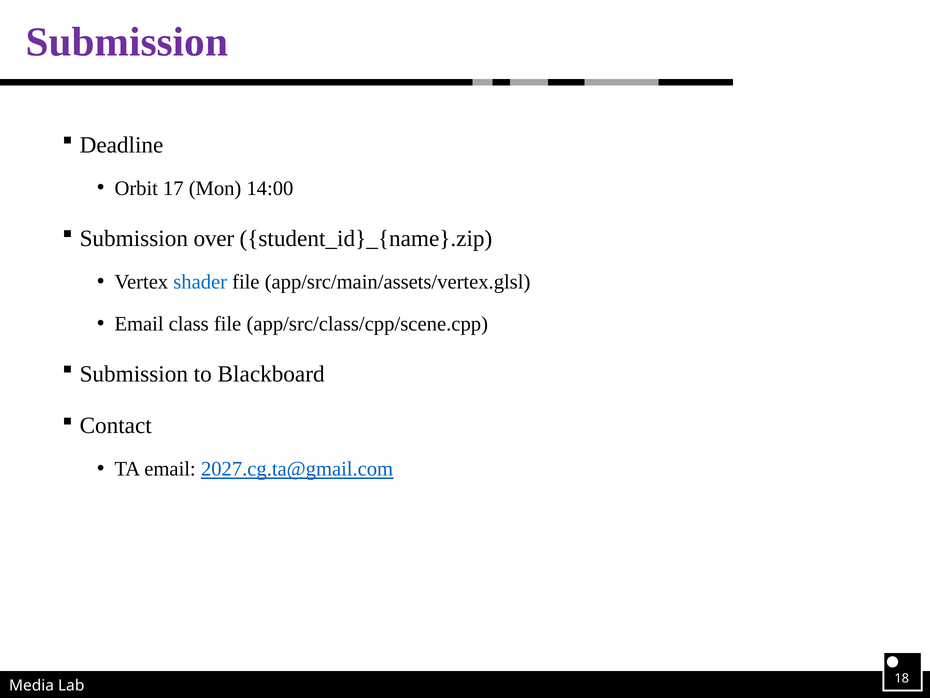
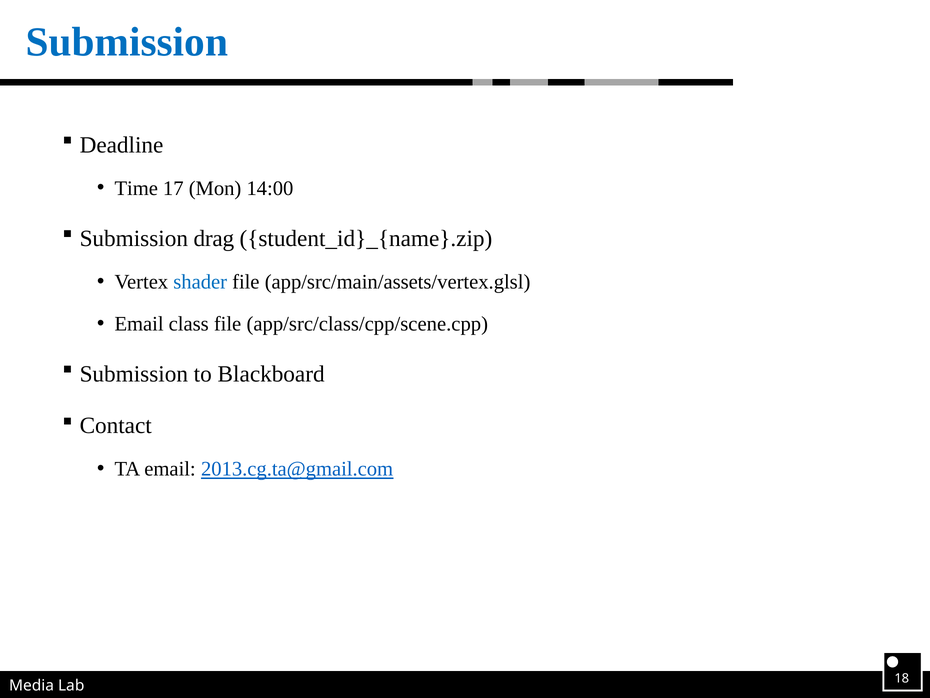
Submission at (127, 42) colour: purple -> blue
Orbit: Orbit -> Time
over: over -> drag
2027.cg.ta@gmail.com: 2027.cg.ta@gmail.com -> 2013.cg.ta@gmail.com
